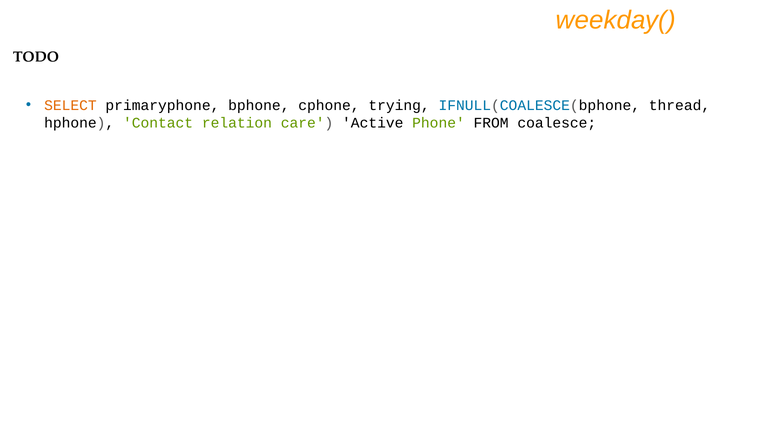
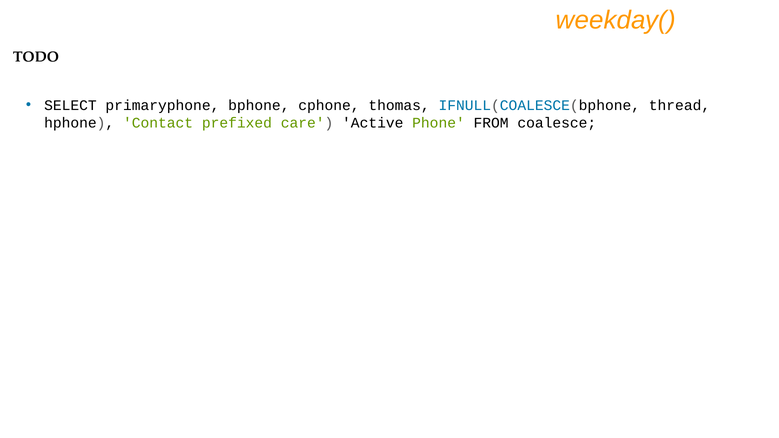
SELECT colour: orange -> black
trying: trying -> thomas
relation: relation -> prefixed
